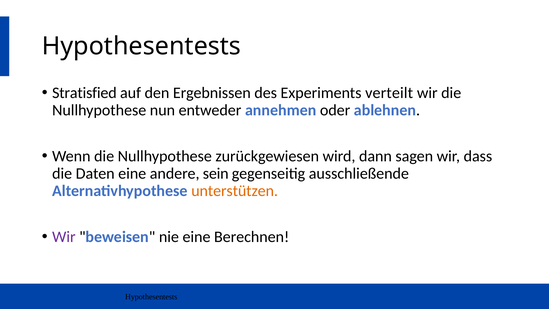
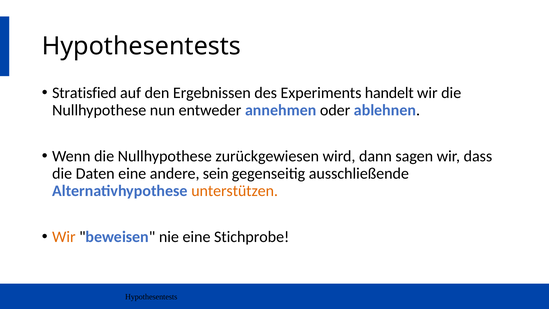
verteilt: verteilt -> handelt
Wir at (64, 237) colour: purple -> orange
Berechnen: Berechnen -> Stichprobe
